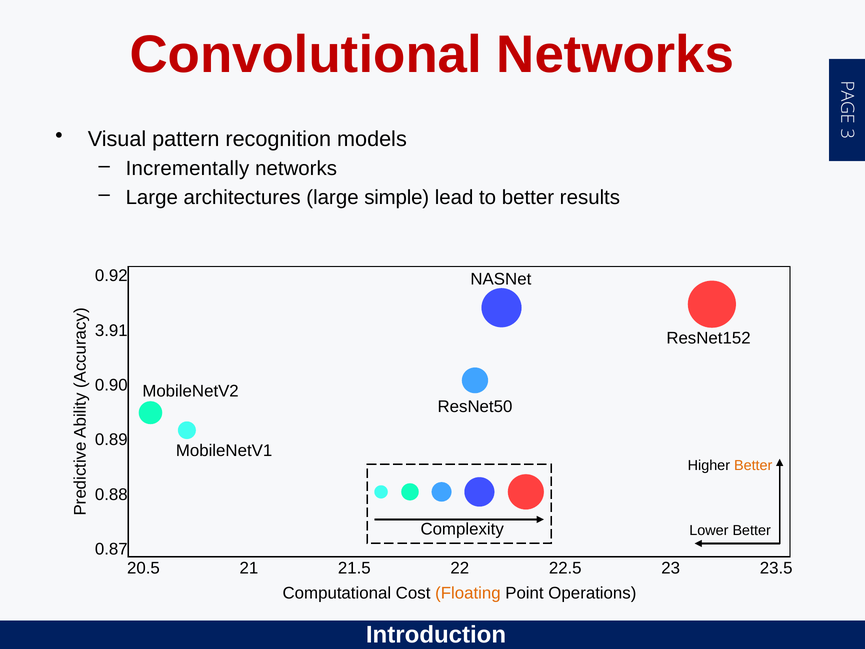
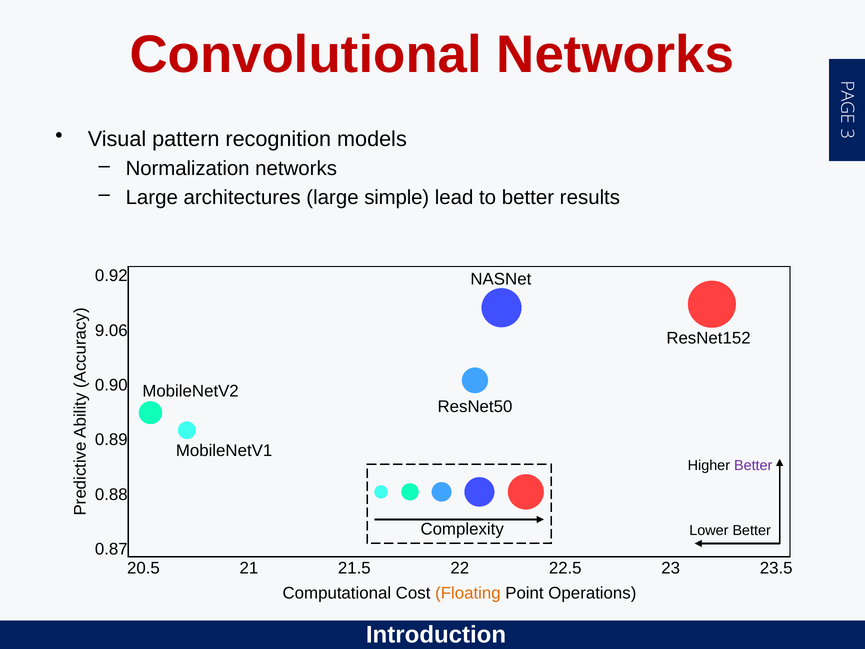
Incrementally: Incrementally -> Normalization
3.91: 3.91 -> 9.06
Better at (753, 466) colour: orange -> purple
